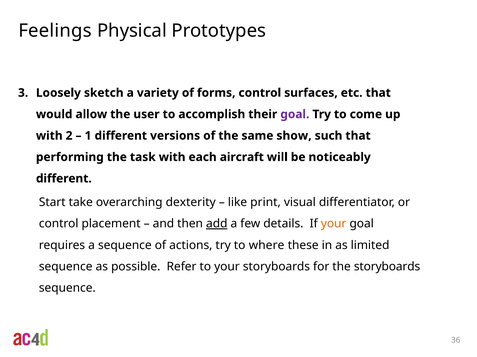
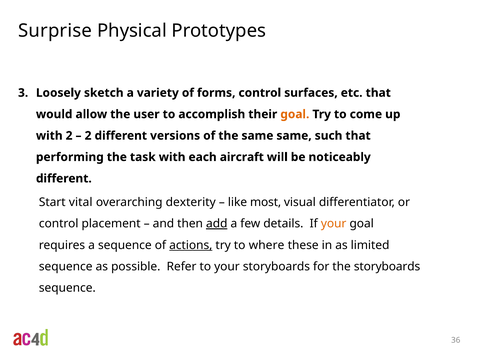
Feelings: Feelings -> Surprise
goal at (295, 114) colour: purple -> orange
1 at (88, 136): 1 -> 2
same show: show -> same
take: take -> vital
print: print -> most
actions underline: none -> present
